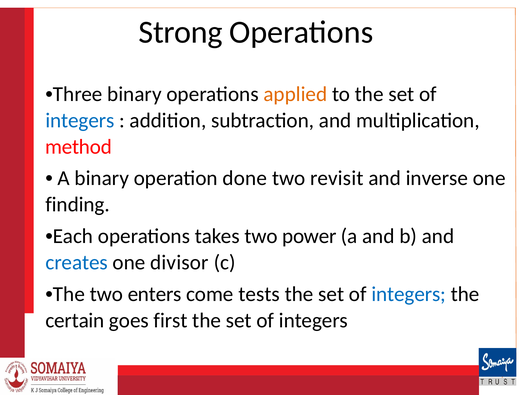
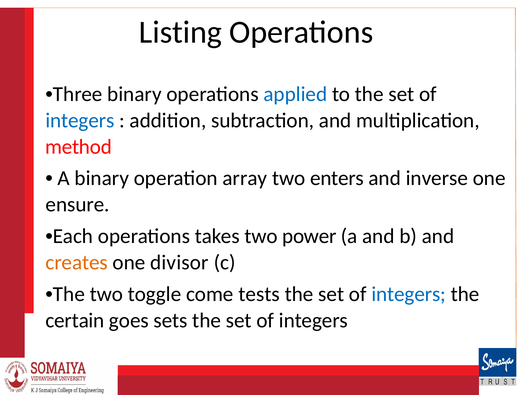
Strong: Strong -> Listing
applied colour: orange -> blue
done: done -> array
revisit: revisit -> enters
finding: finding -> ensure
creates colour: blue -> orange
enters: enters -> toggle
first: first -> sets
